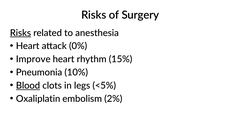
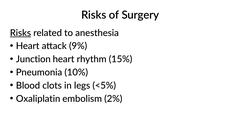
0%: 0% -> 9%
Improve: Improve -> Junction
Blood underline: present -> none
